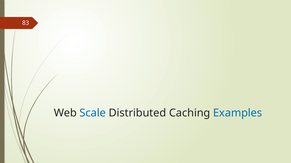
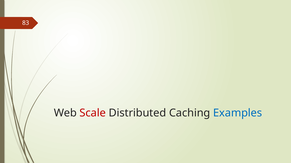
Scale colour: blue -> red
